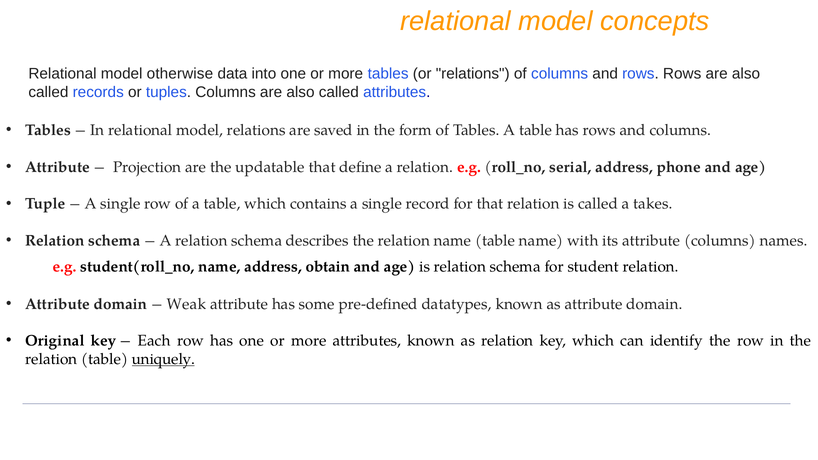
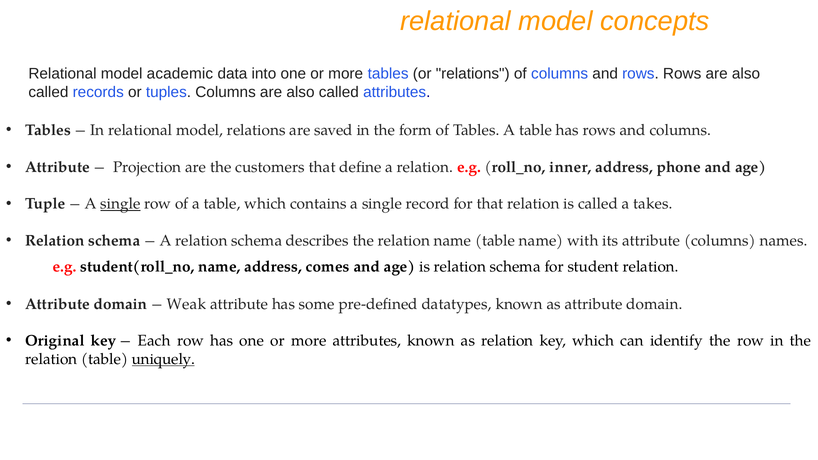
otherwise: otherwise -> academic
updatable: updatable -> customers
serial: serial -> inner
single at (121, 204) underline: none -> present
obtain: obtain -> comes
